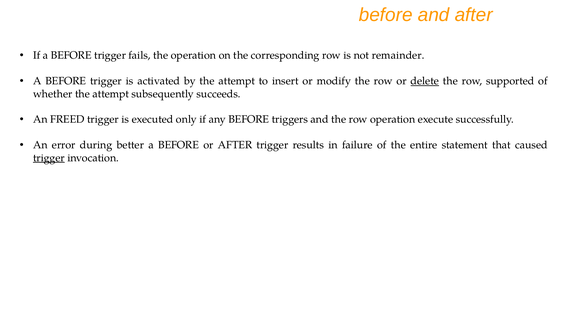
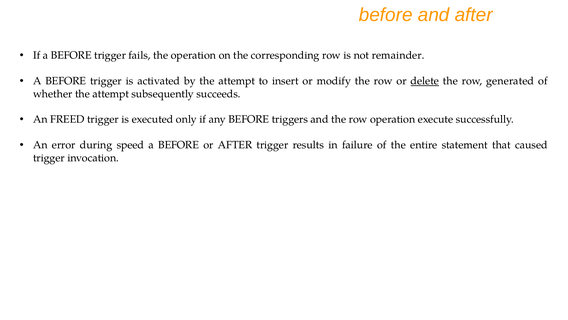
supported: supported -> generated
better: better -> speed
trigger at (49, 158) underline: present -> none
